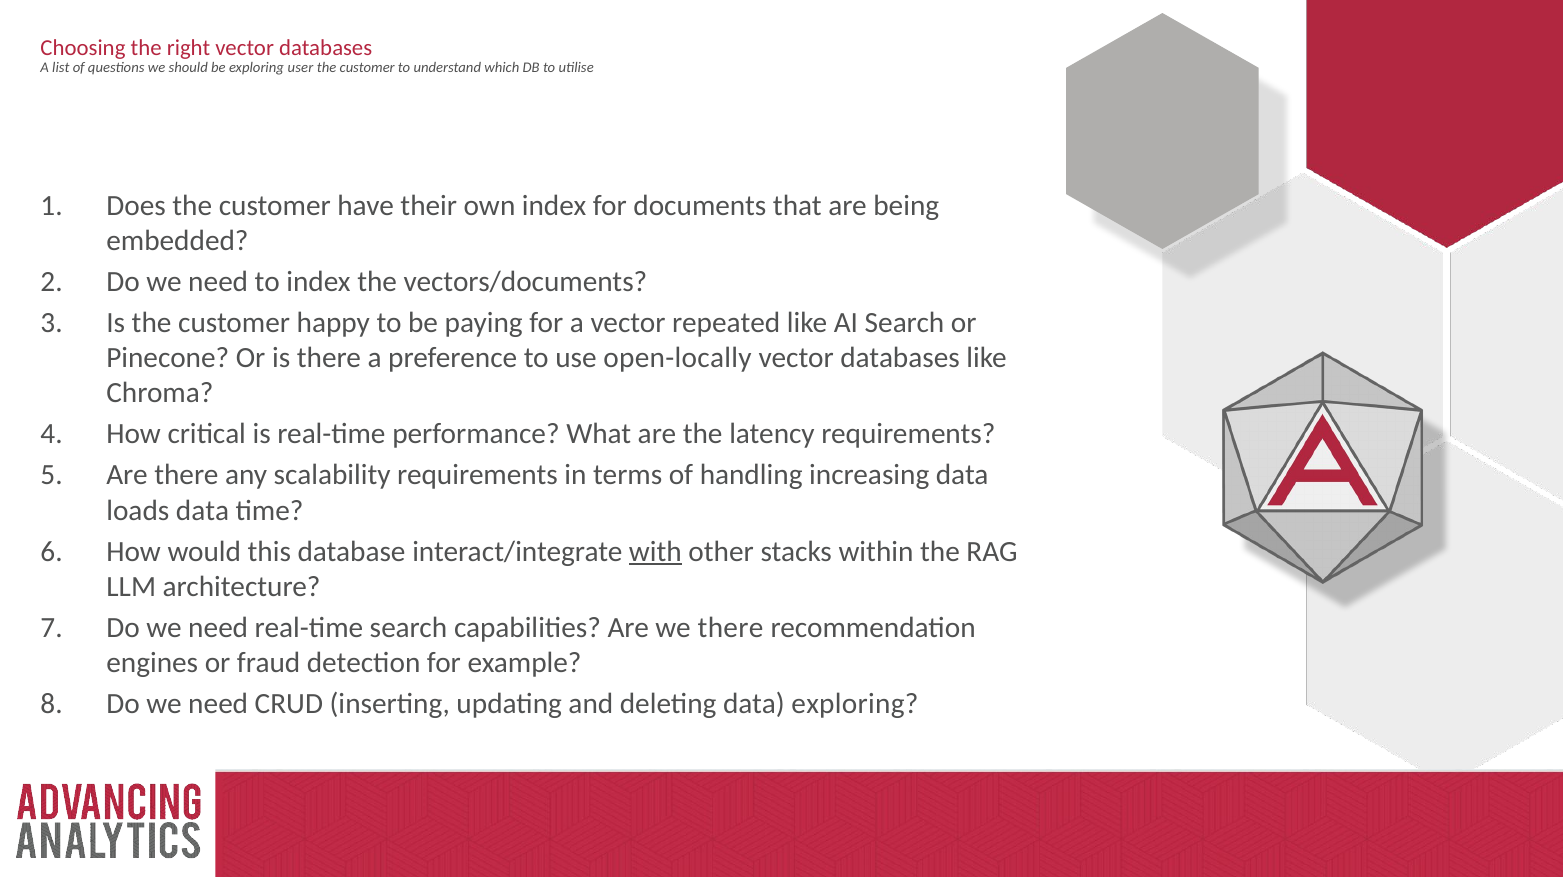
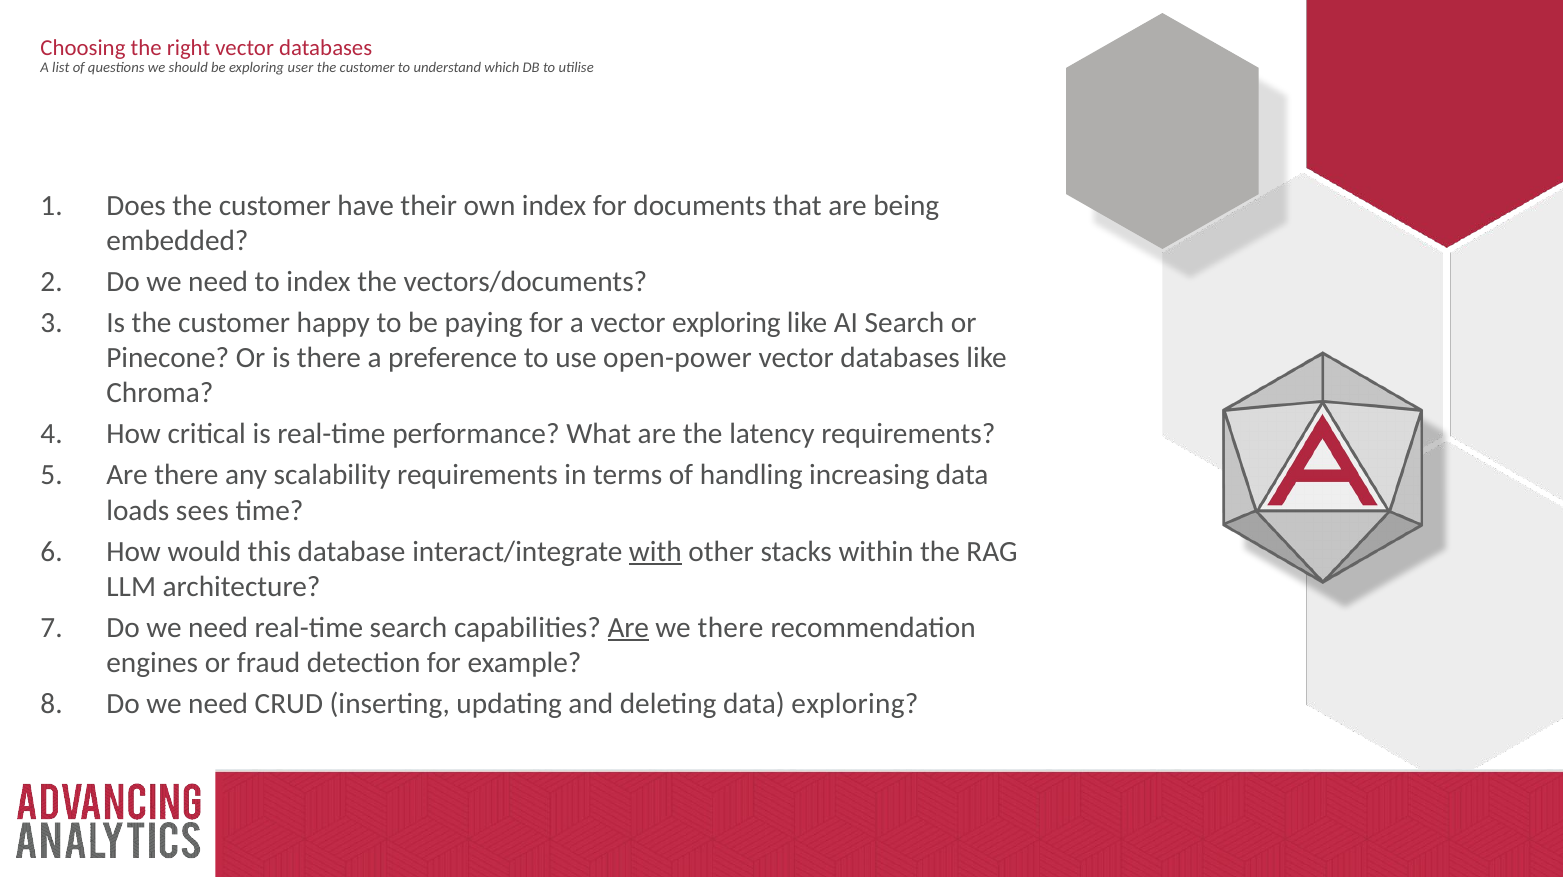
vector repeated: repeated -> exploring
open-locally: open-locally -> open-power
loads data: data -> sees
Are at (628, 628) underline: none -> present
